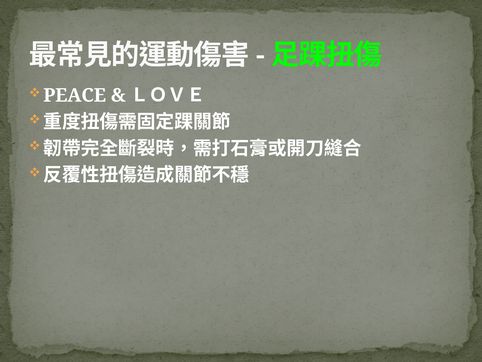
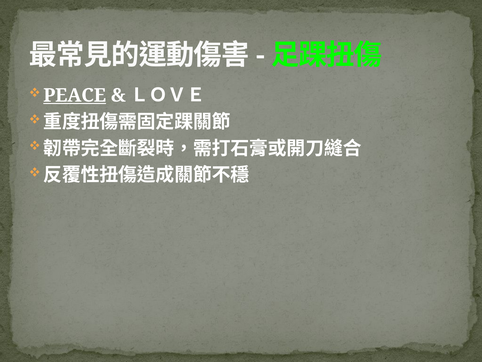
PEACE underline: none -> present
